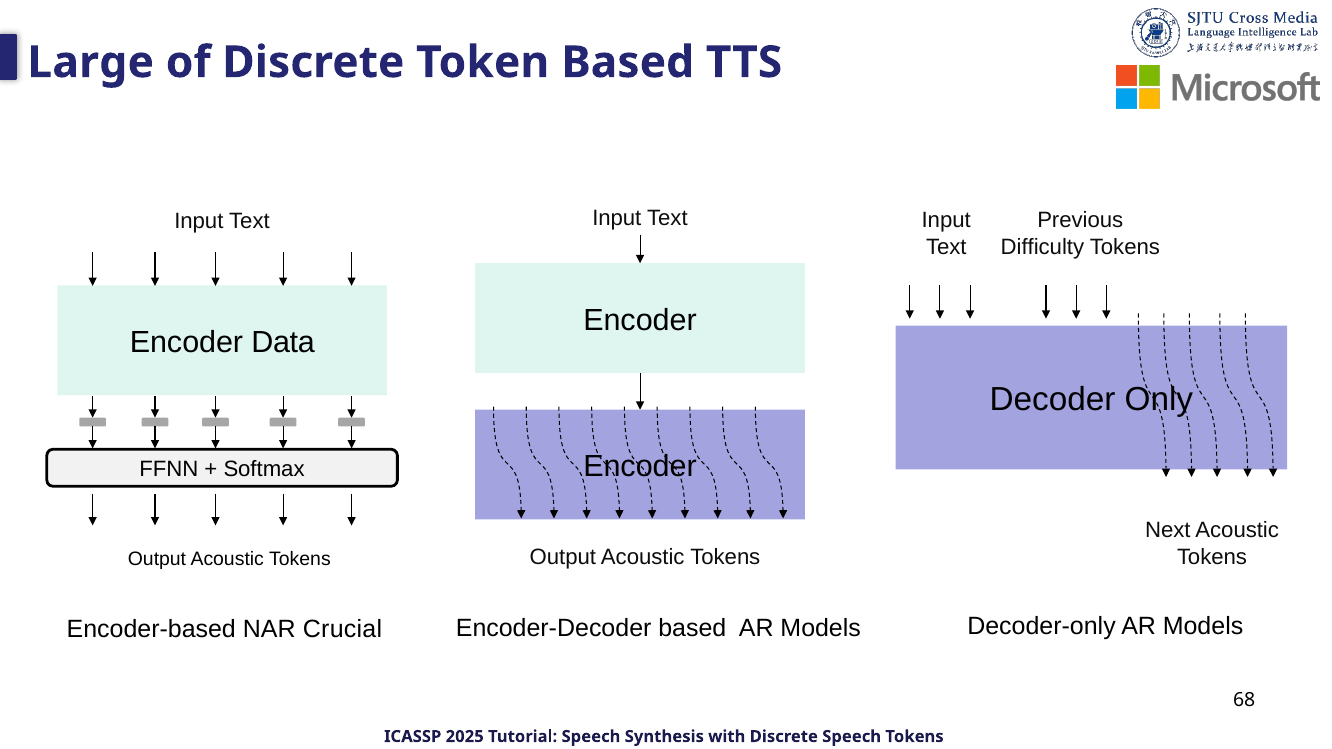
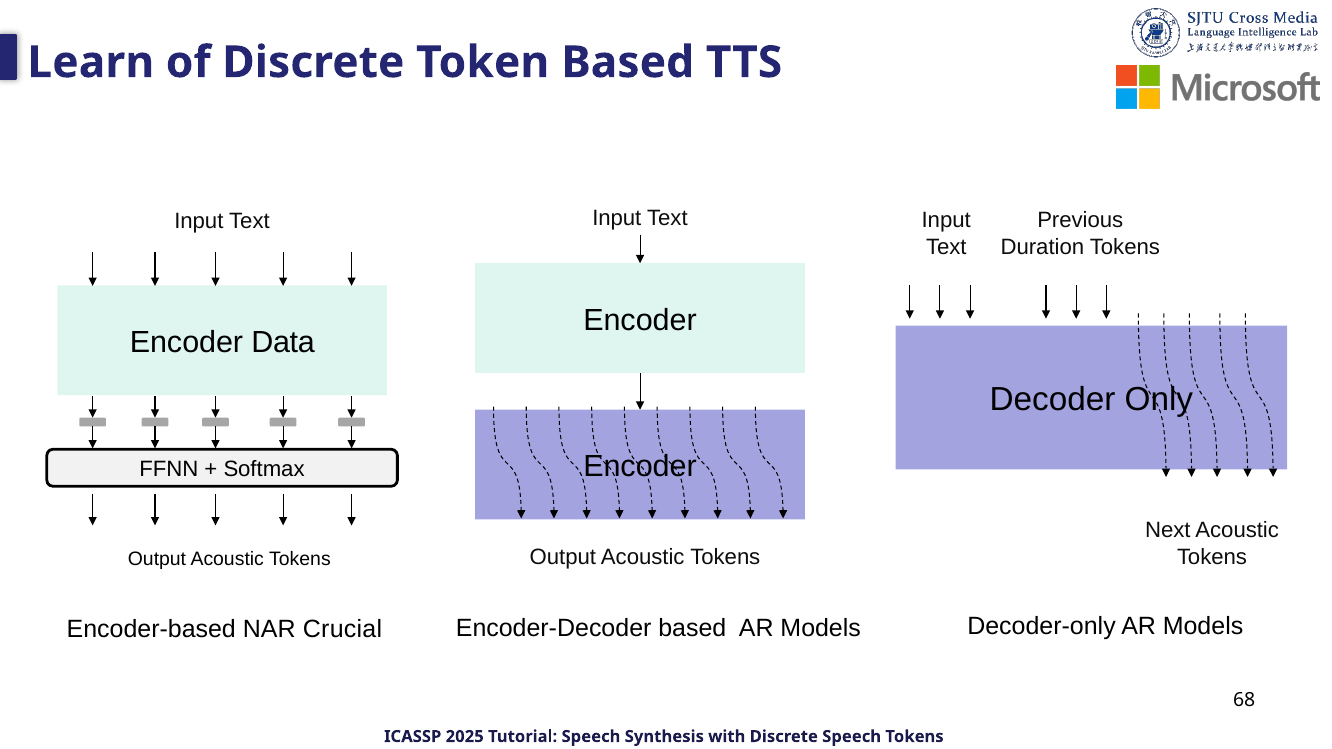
Large: Large -> Learn
Difficulty: Difficulty -> Duration
